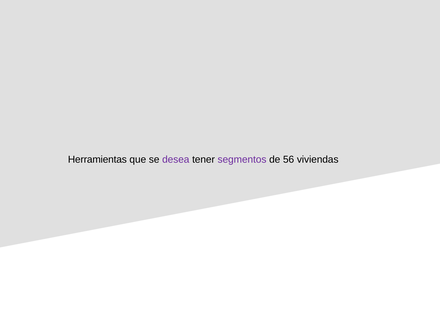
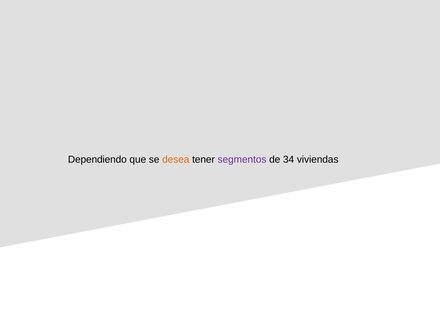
Herramientas: Herramientas -> Dependiendo
desea colour: purple -> orange
56: 56 -> 34
